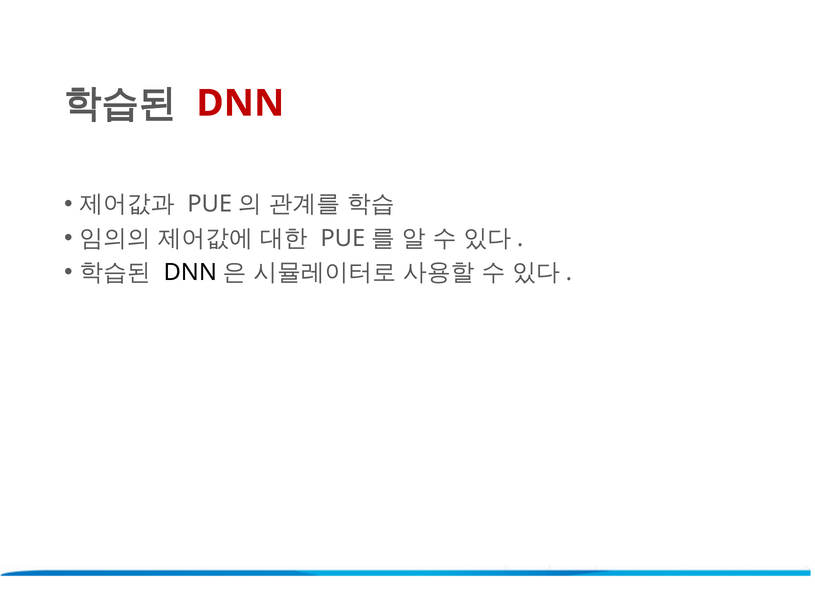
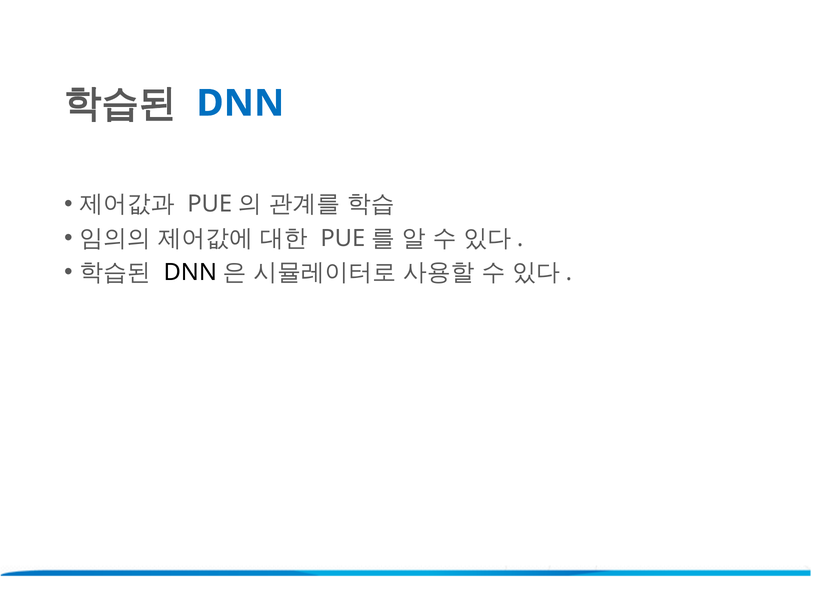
DNN at (240, 103) colour: red -> blue
